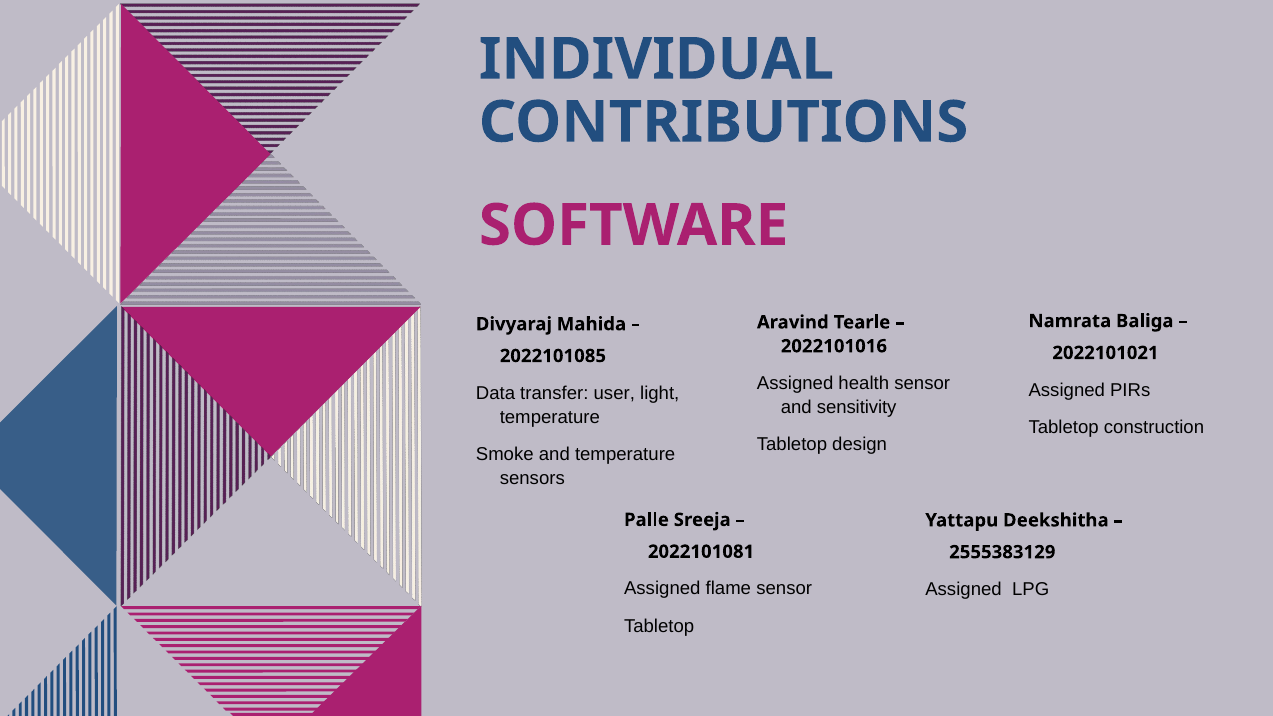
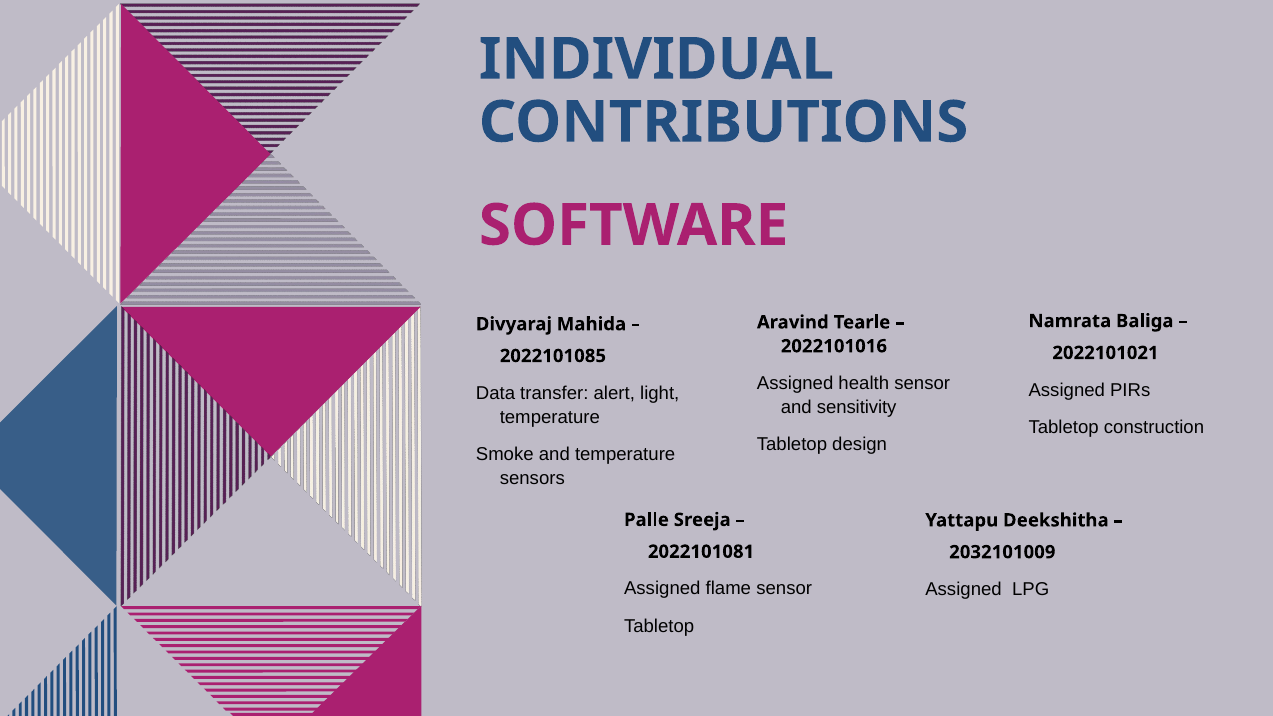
user: user -> alert
2555383129: 2555383129 -> 2032101009
